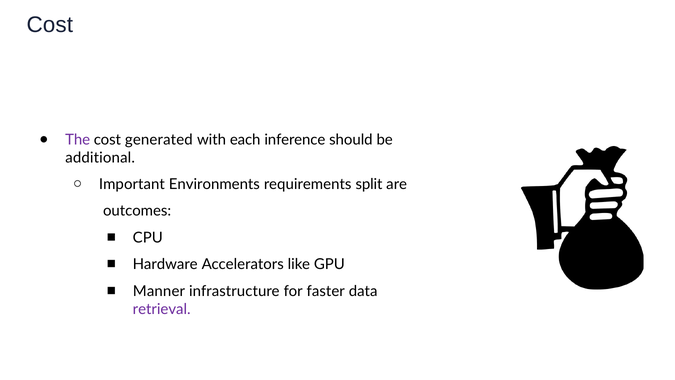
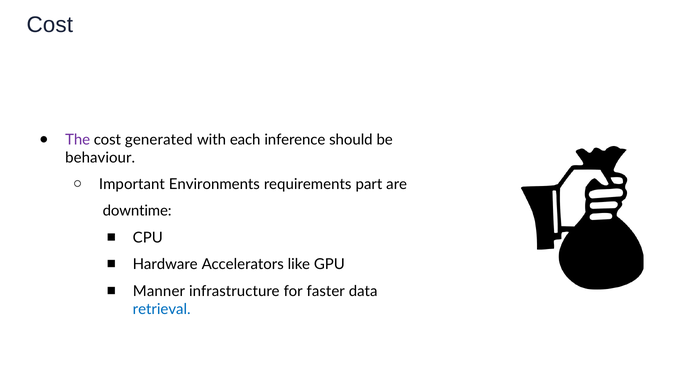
additional: additional -> behaviour
split: split -> part
outcomes: outcomes -> downtime
retrieval colour: purple -> blue
